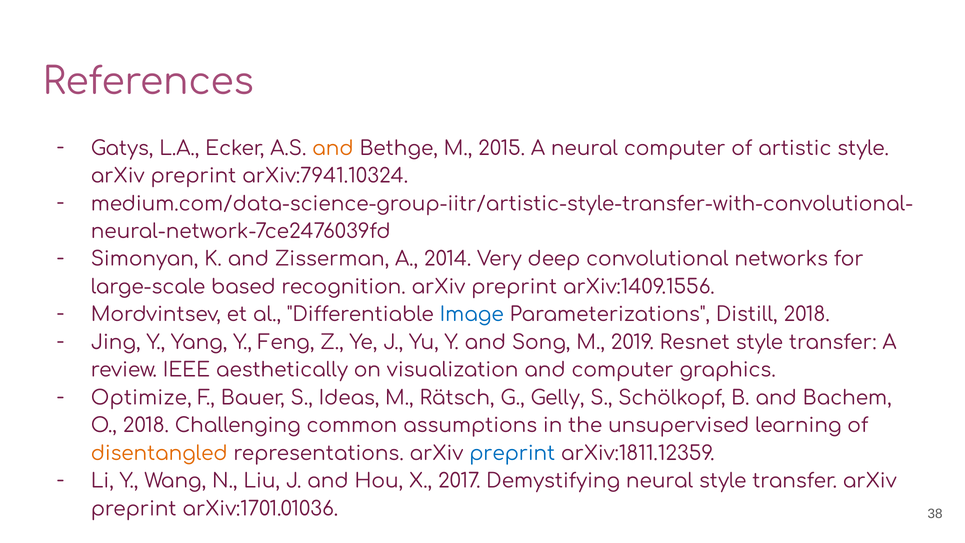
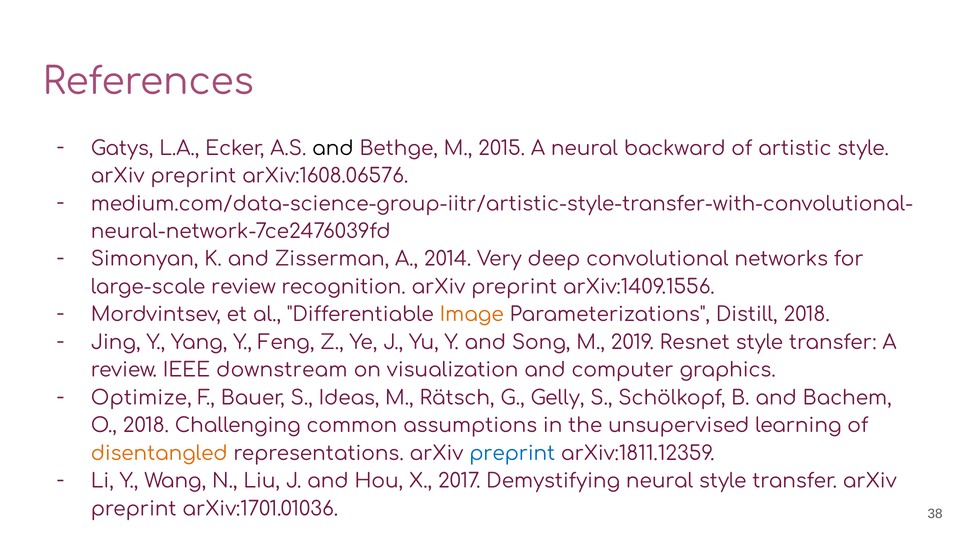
and at (333, 148) colour: orange -> black
neural computer: computer -> backward
arXiv:7941.10324: arXiv:7941.10324 -> arXiv:1608.06576
large-scale based: based -> review
Image colour: blue -> orange
aesthetically: aesthetically -> downstream
